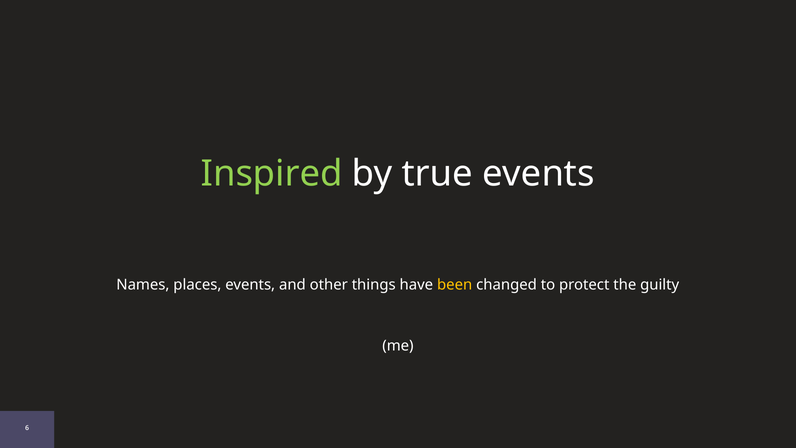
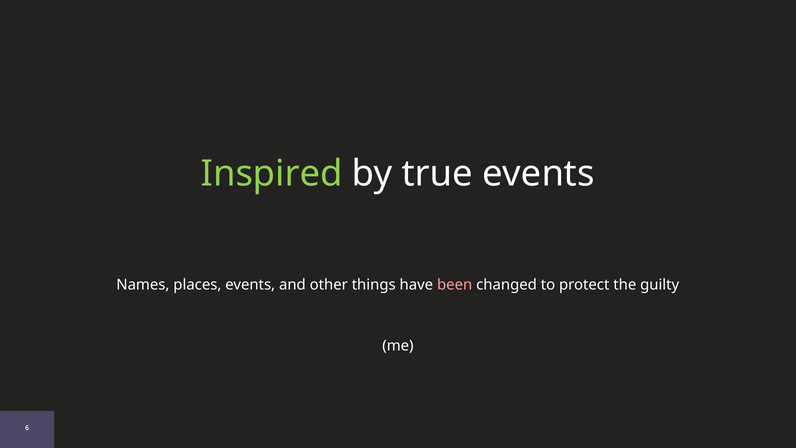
been colour: yellow -> pink
